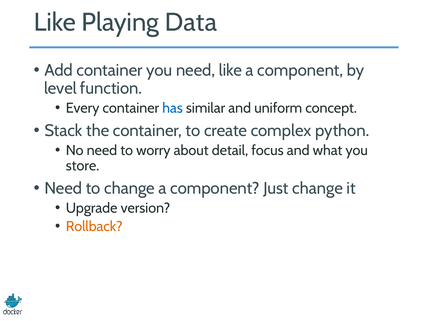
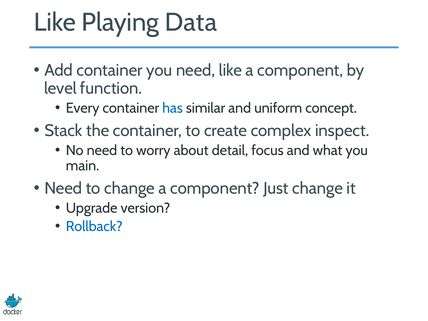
python: python -> inspect
store: store -> main
Rollback colour: orange -> blue
